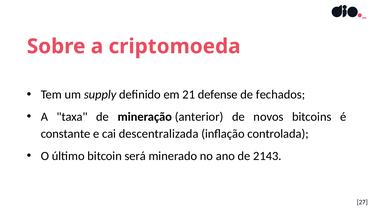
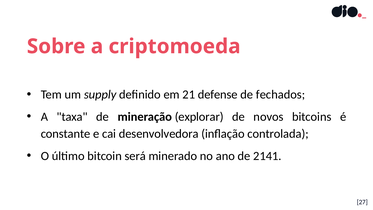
anterior: anterior -> explorar
descentralizada: descentralizada -> desenvolvedora
2143: 2143 -> 2141
